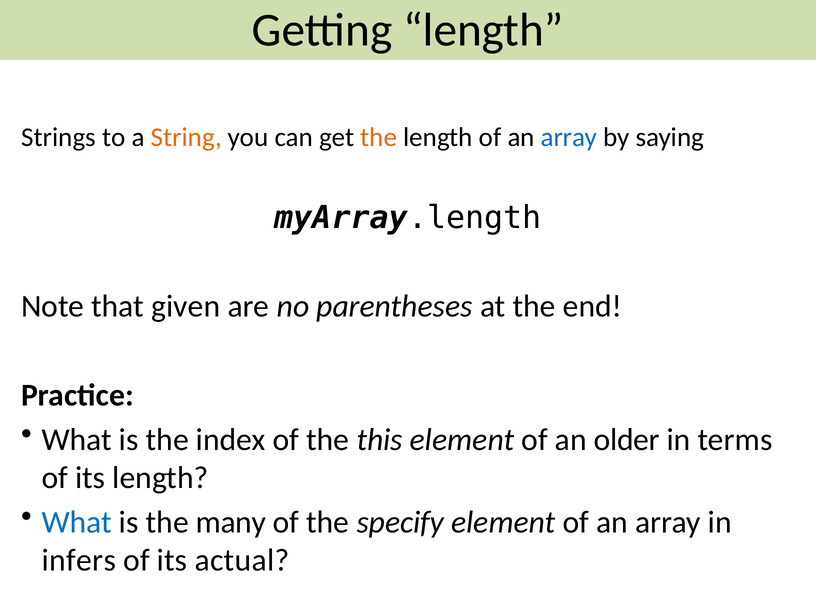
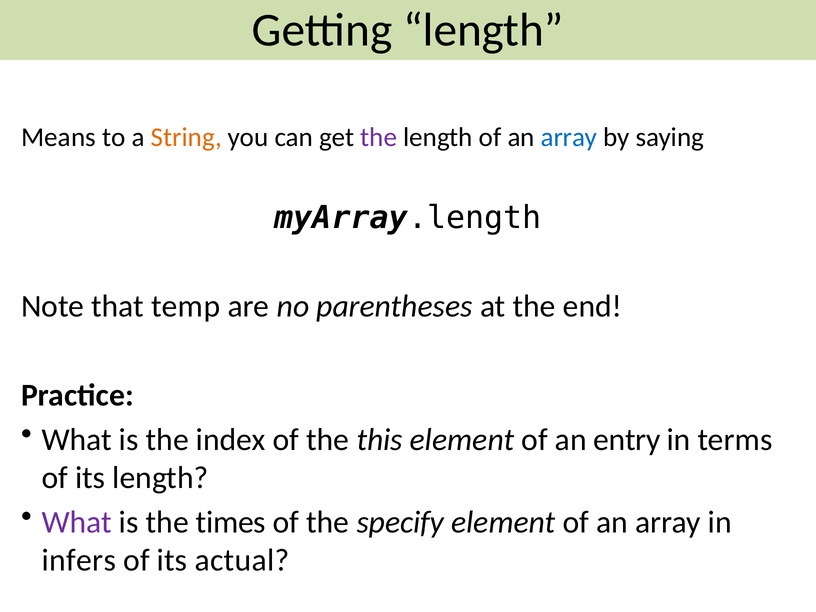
Strings: Strings -> Means
the at (379, 138) colour: orange -> purple
given: given -> temp
older: older -> entry
What at (77, 522) colour: blue -> purple
many: many -> times
